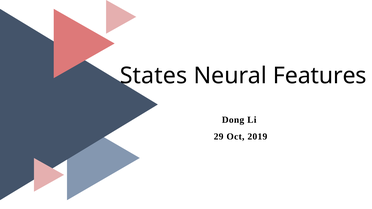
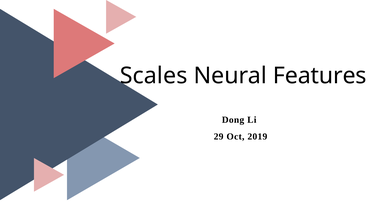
States: States -> Scales
